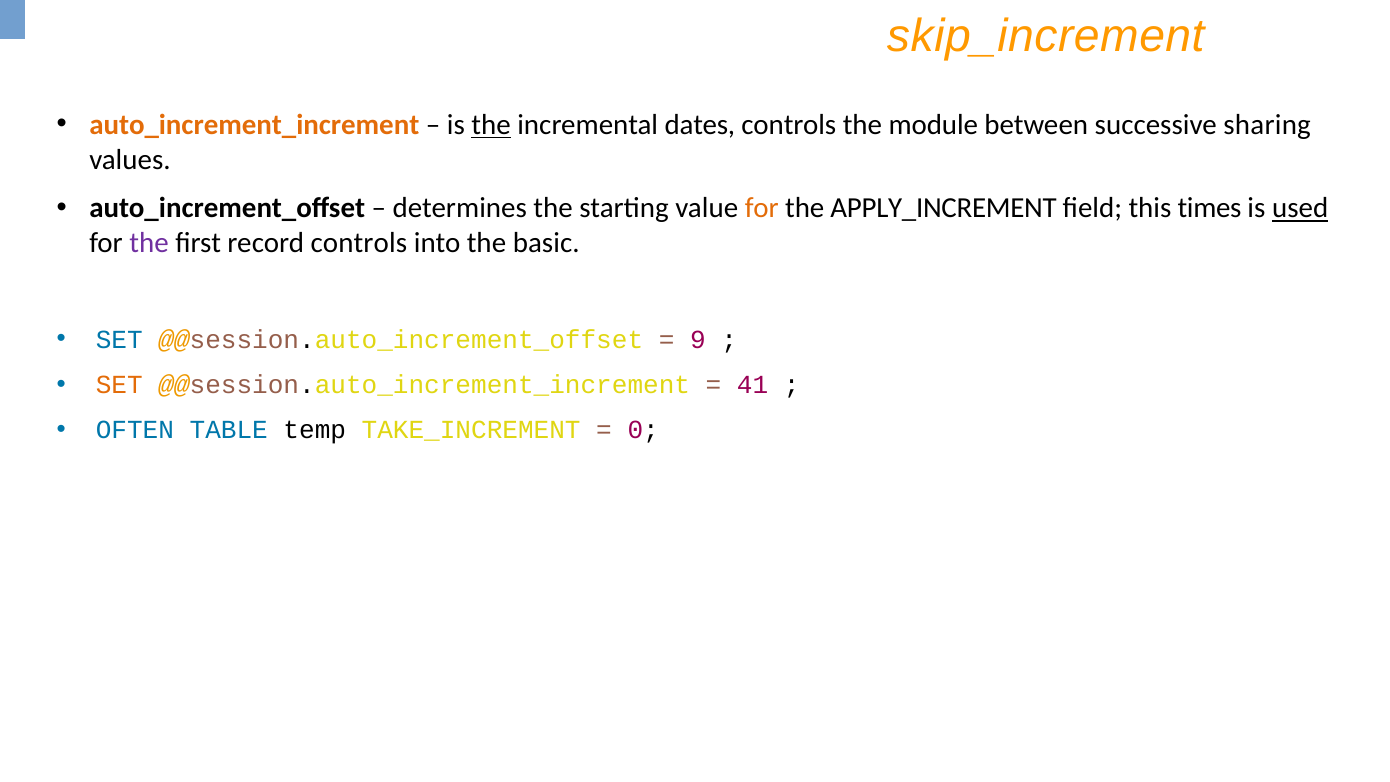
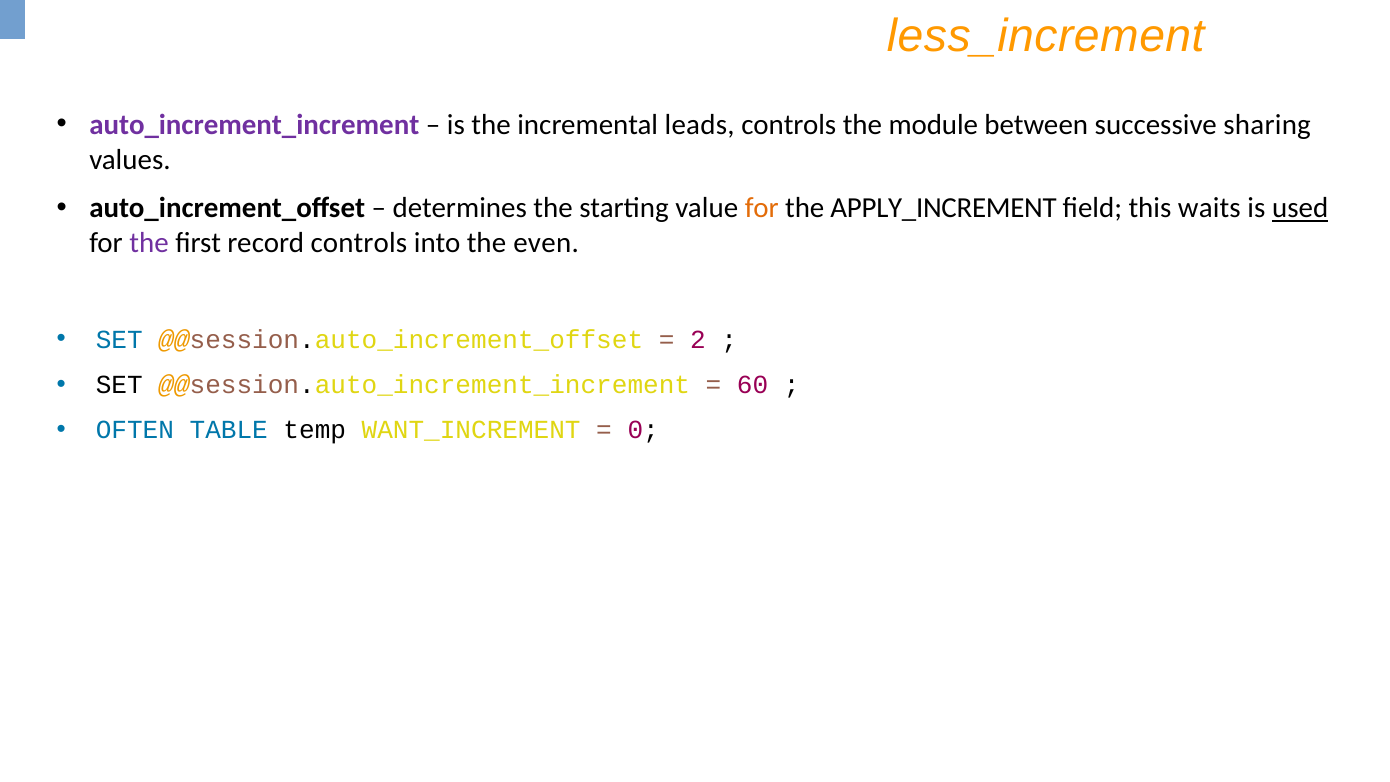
skip_increment: skip_increment -> less_increment
auto_increment_increment colour: orange -> purple
the at (491, 125) underline: present -> none
dates: dates -> leads
times: times -> waits
basic: basic -> even
9: 9 -> 2
SET at (119, 385) colour: orange -> black
41: 41 -> 60
TAKE_INCREMENT: TAKE_INCREMENT -> WANT_INCREMENT
